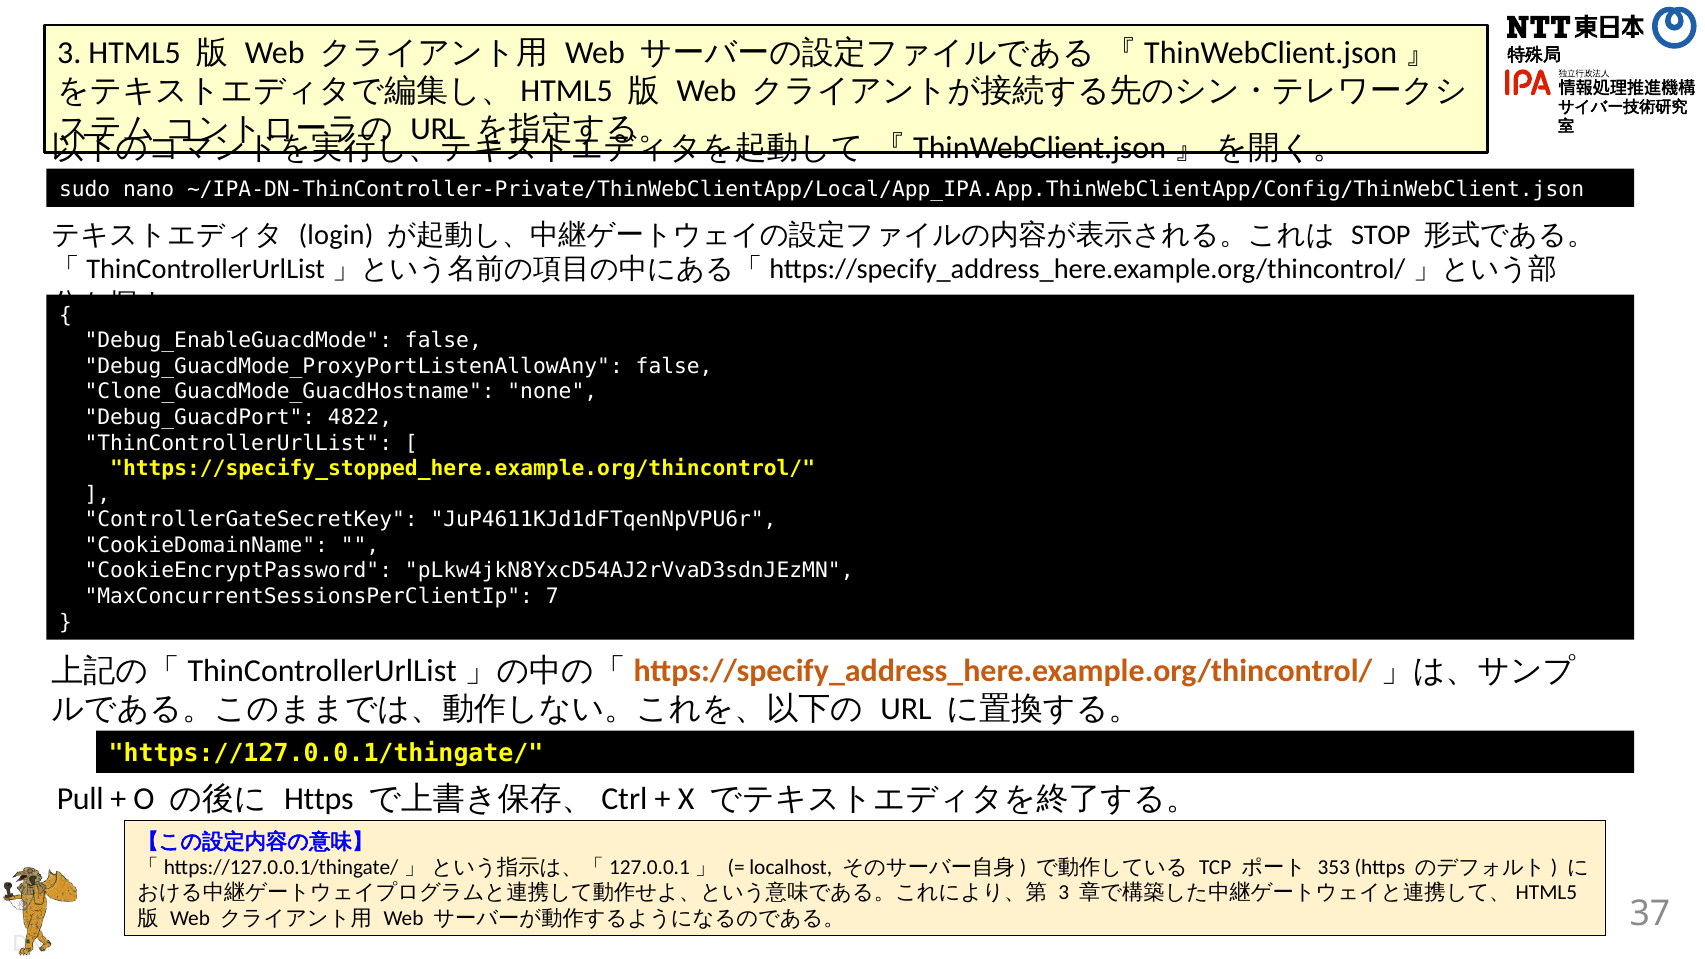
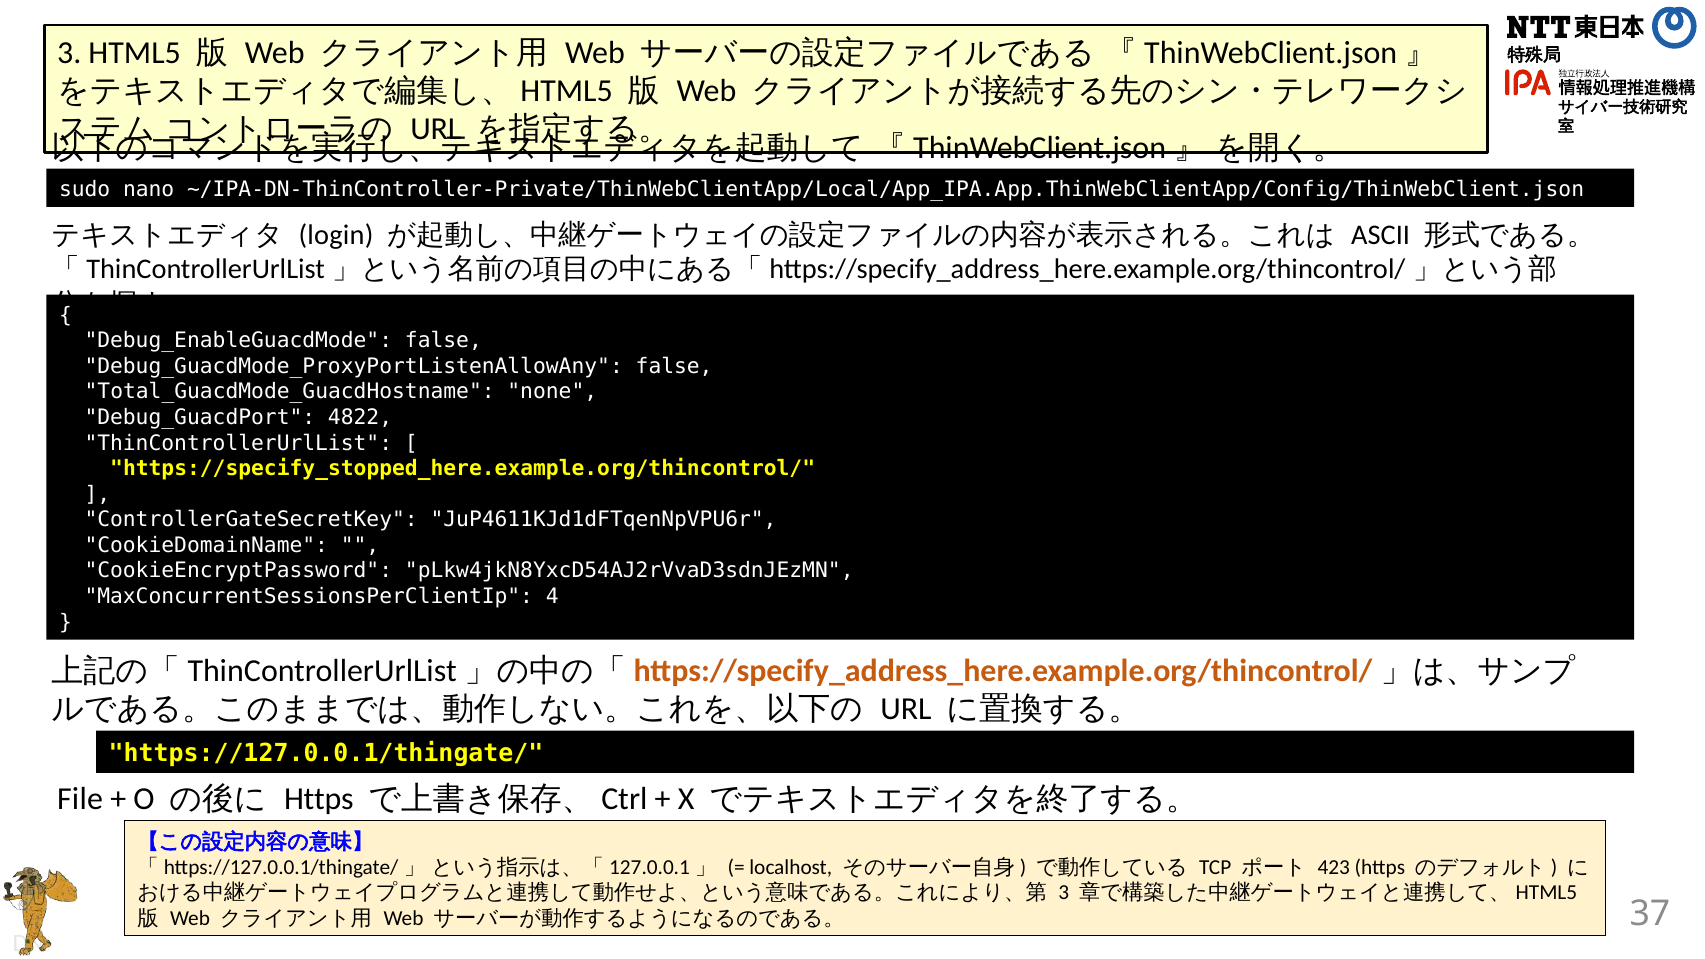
STOP: STOP -> ASCII
Clone_GuacdMode_GuacdHostname: Clone_GuacdMode_GuacdHostname -> Total_GuacdMode_GuacdHostname
7: 7 -> 4
Pull: Pull -> File
353: 353 -> 423
